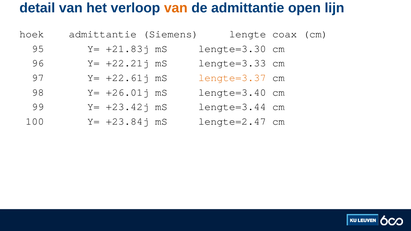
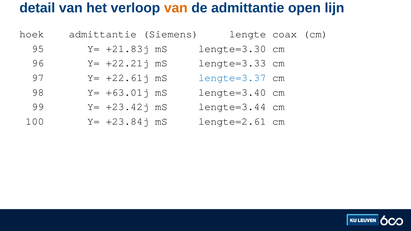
lengte=3.37 colour: orange -> blue
+26.01j: +26.01j -> +63.01j
lengte=2.47: lengte=2.47 -> lengte=2.61
